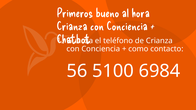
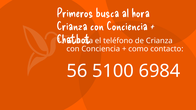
bueno: bueno -> busca
